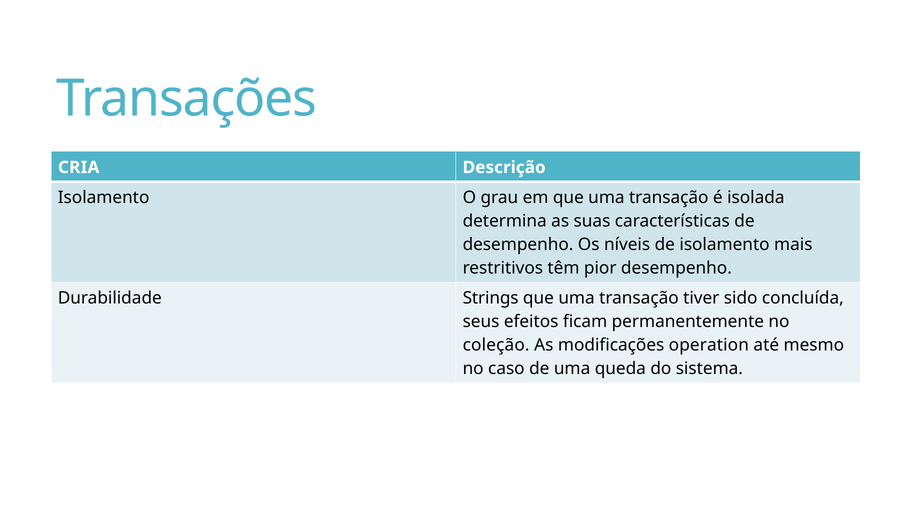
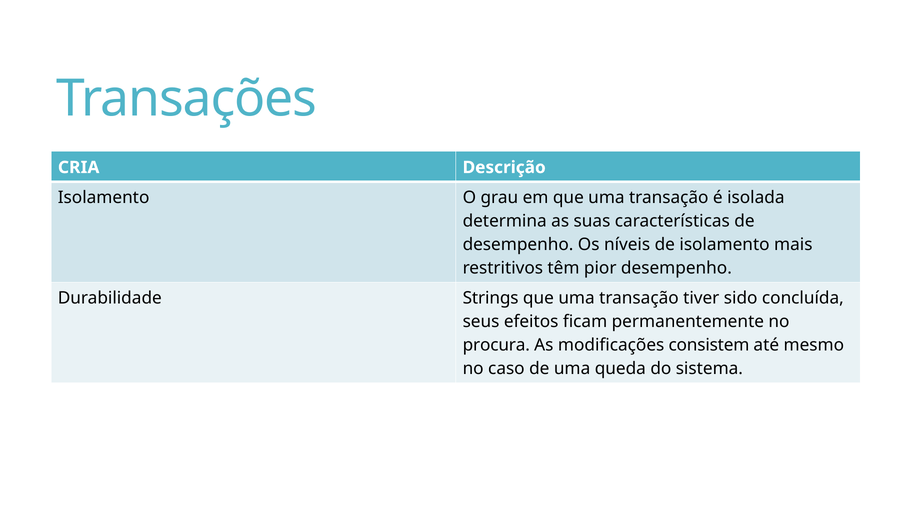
coleção: coleção -> procura
operation: operation -> consistem
